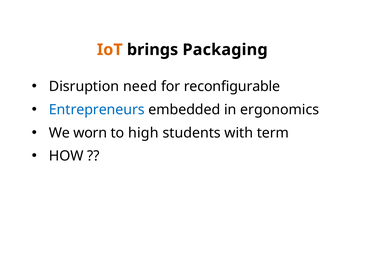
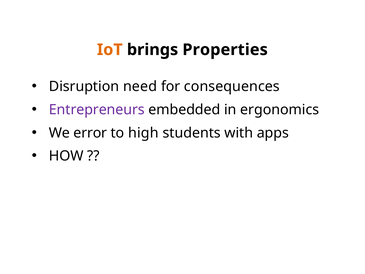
Packaging: Packaging -> Properties
reconfigurable: reconfigurable -> consequences
Entrepreneurs colour: blue -> purple
worn: worn -> error
term: term -> apps
